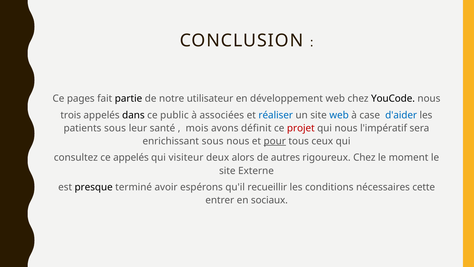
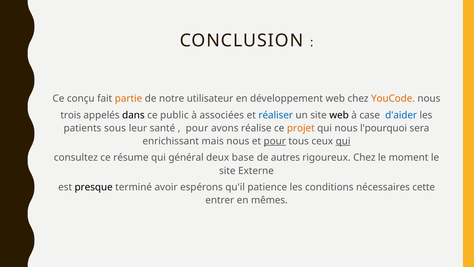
pages: pages -> conçu
partie colour: black -> orange
YouCode colour: black -> orange
web at (339, 115) colour: blue -> black
mois at (197, 128): mois -> pour
définit: définit -> réalise
projet colour: red -> orange
l'impératif: l'impératif -> l'pourquoi
enrichissant sous: sous -> mais
qui at (343, 141) underline: none -> present
ce appelés: appelés -> résume
visiteur: visiteur -> général
alors: alors -> base
recueillir: recueillir -> patience
sociaux: sociaux -> mêmes
